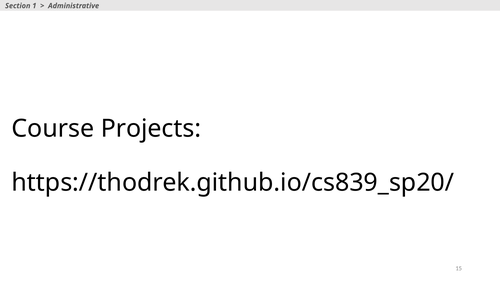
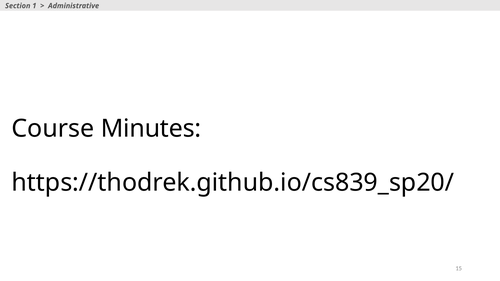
Projects: Projects -> Minutes
